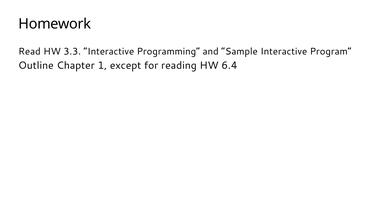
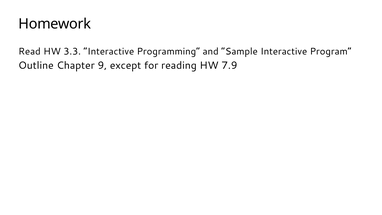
1: 1 -> 9
6.4: 6.4 -> 7.9
